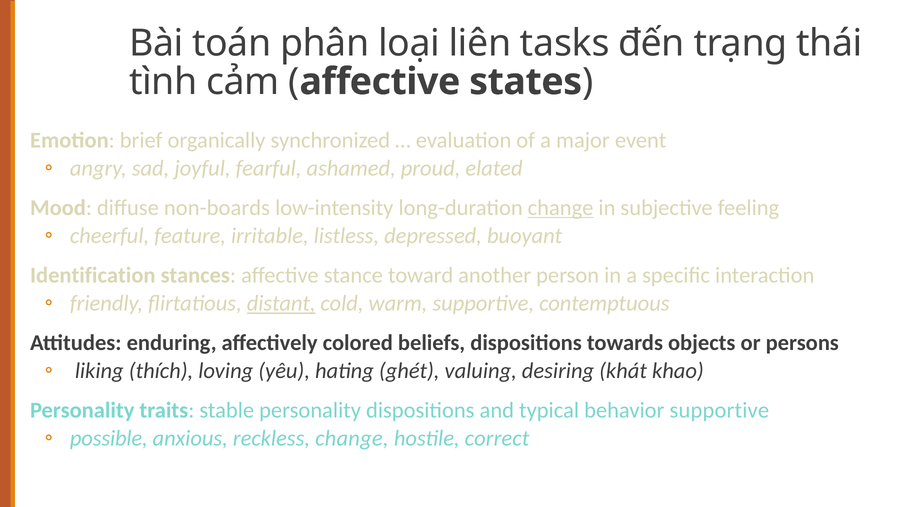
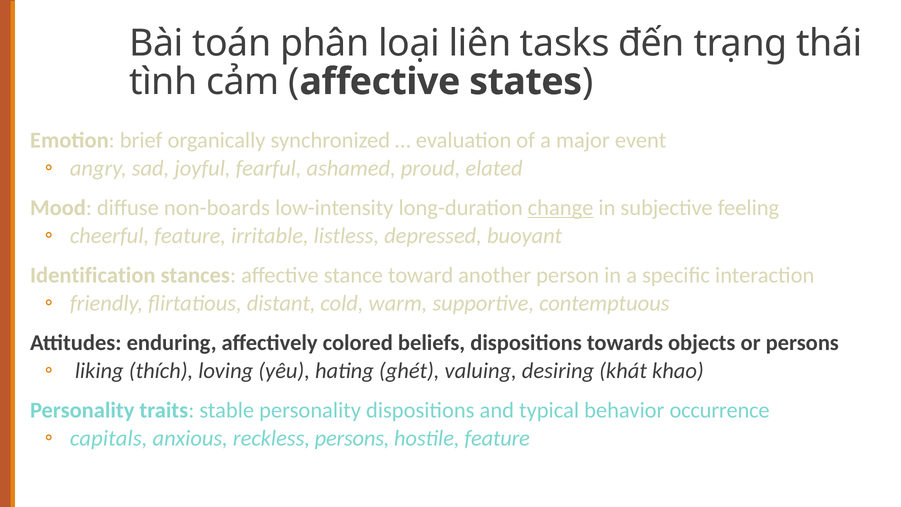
distant underline: present -> none
behavior supportive: supportive -> occurrence
possible: possible -> capitals
reckless change: change -> persons
hostile correct: correct -> feature
